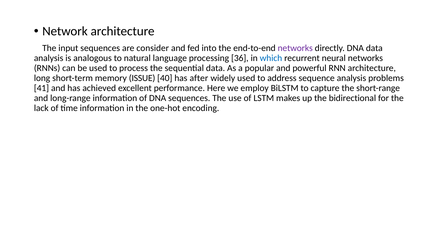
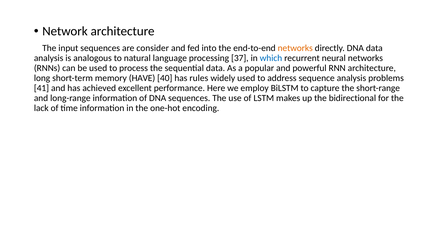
networks at (295, 48) colour: purple -> orange
36: 36 -> 37
ISSUE: ISSUE -> HAVE
after: after -> rules
